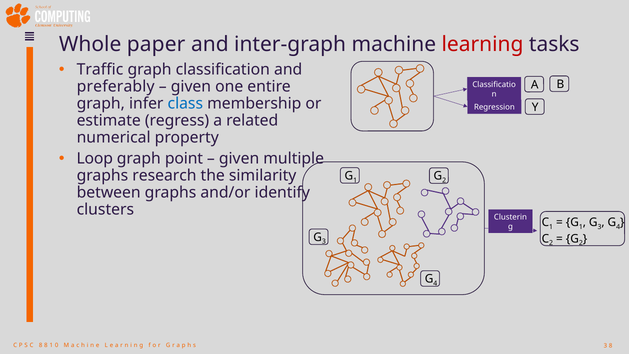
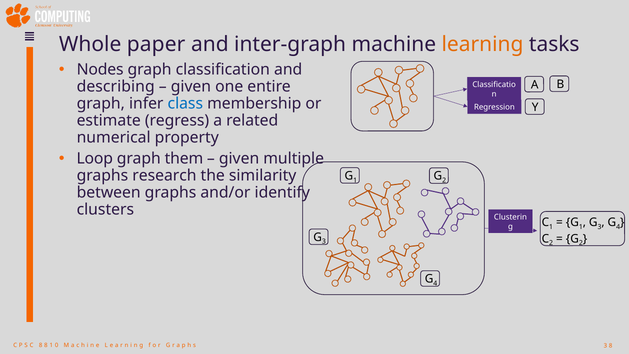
learning colour: red -> orange
Traffic: Traffic -> Nodes
preferably: preferably -> describing
point: point -> them
